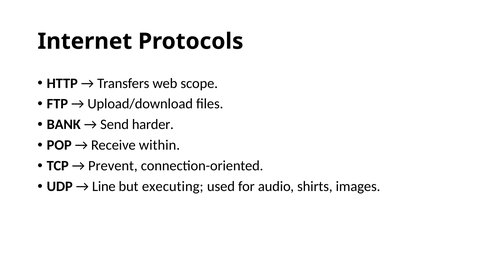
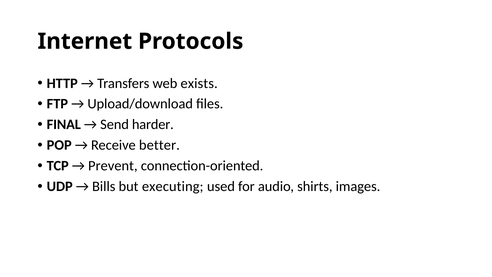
scope: scope -> exists
BANK: BANK -> FINAL
within: within -> better
Line: Line -> Bills
